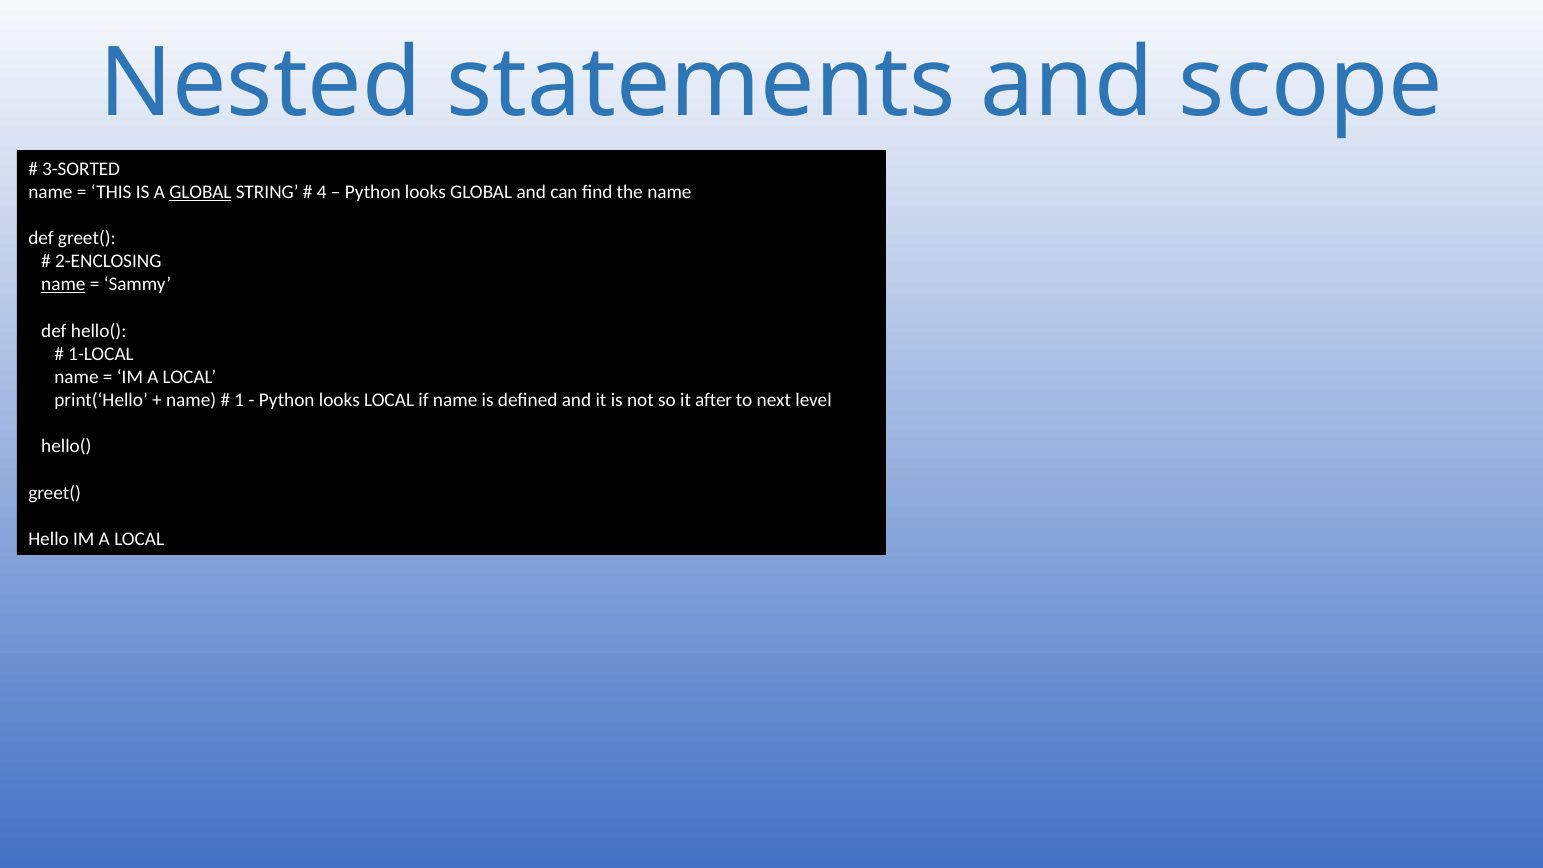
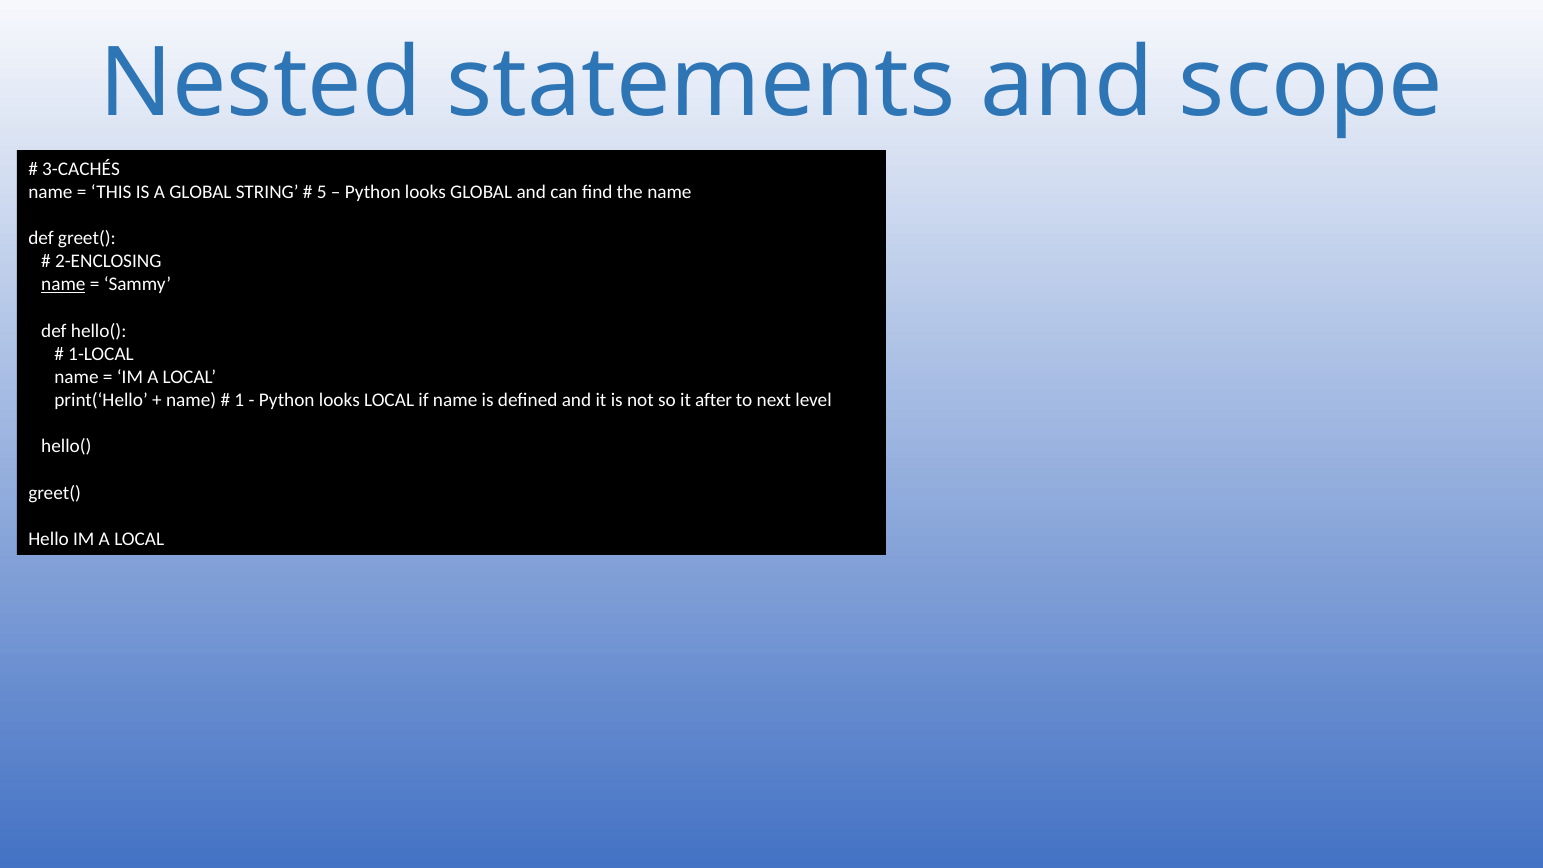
3-SORTED: 3-SORTED -> 3-CACHÉS
GLOBAL at (200, 192) underline: present -> none
4: 4 -> 5
